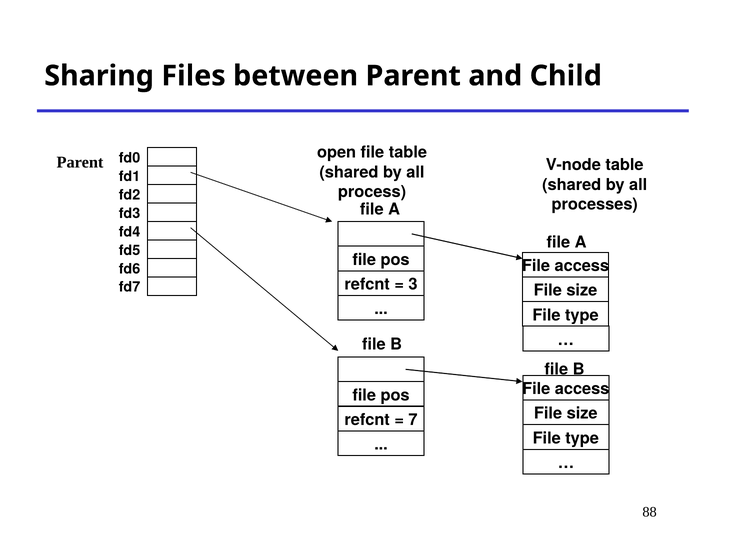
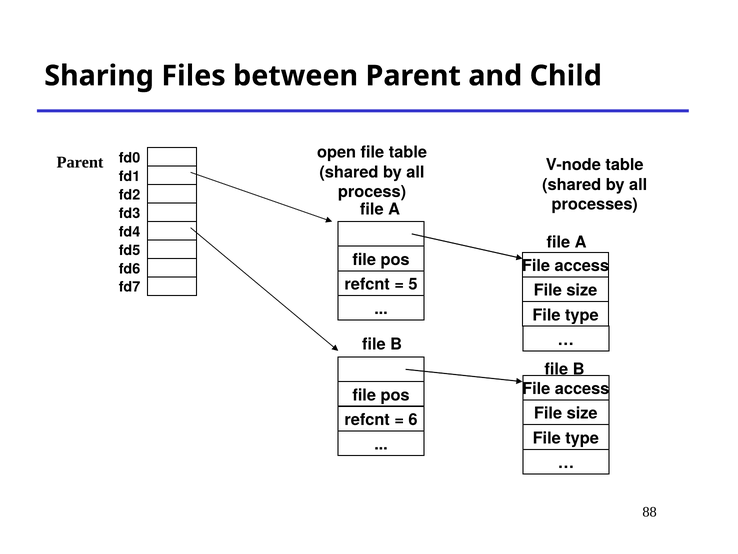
3: 3 -> 5
7: 7 -> 6
